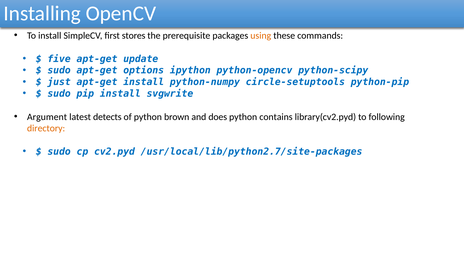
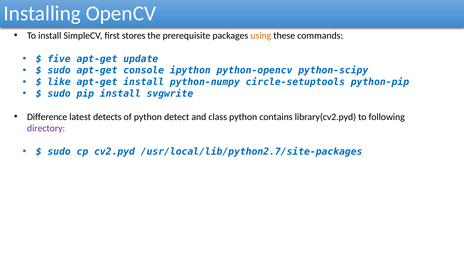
options: options -> console
just: just -> like
Argument: Argument -> Difference
brown: brown -> detect
does: does -> class
directory colour: orange -> purple
